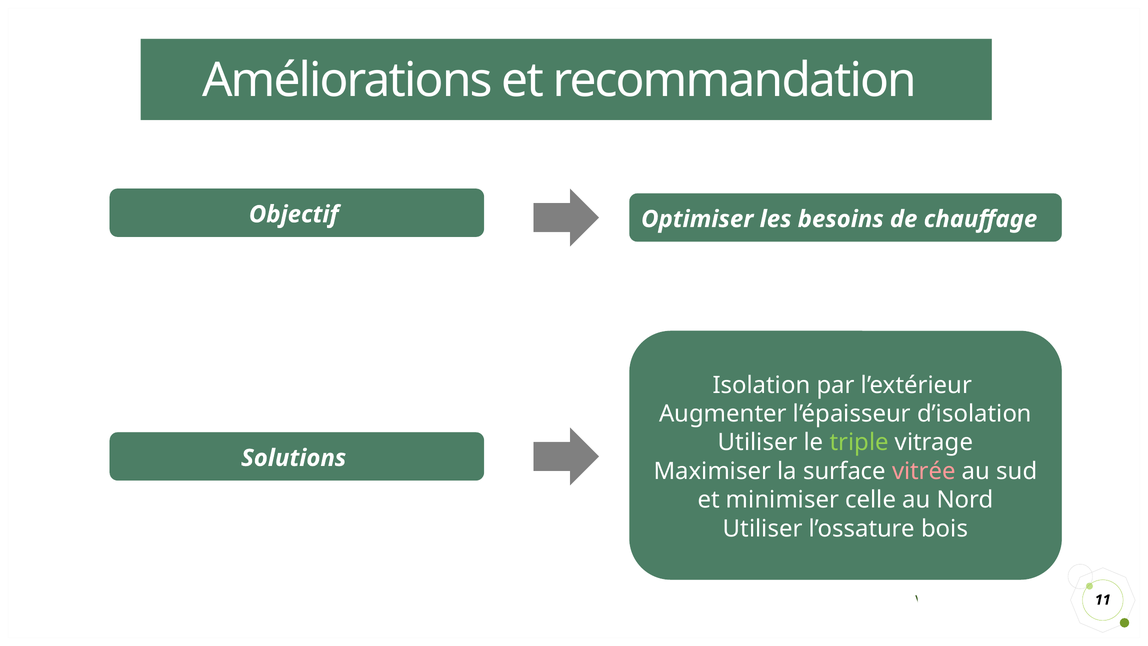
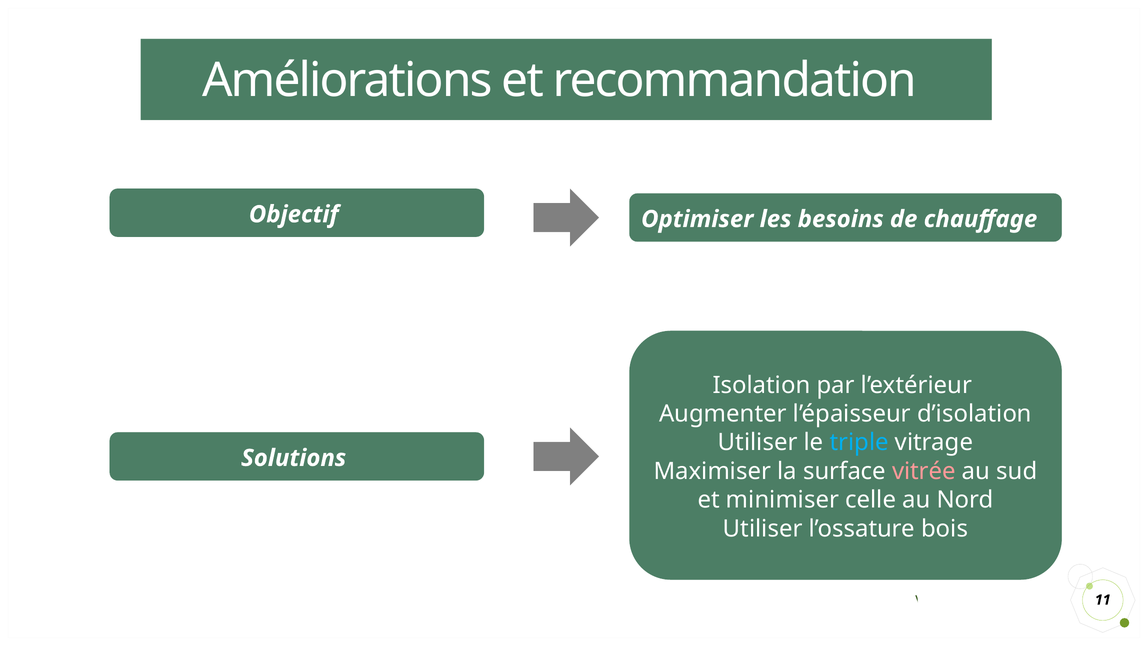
triple colour: light green -> light blue
